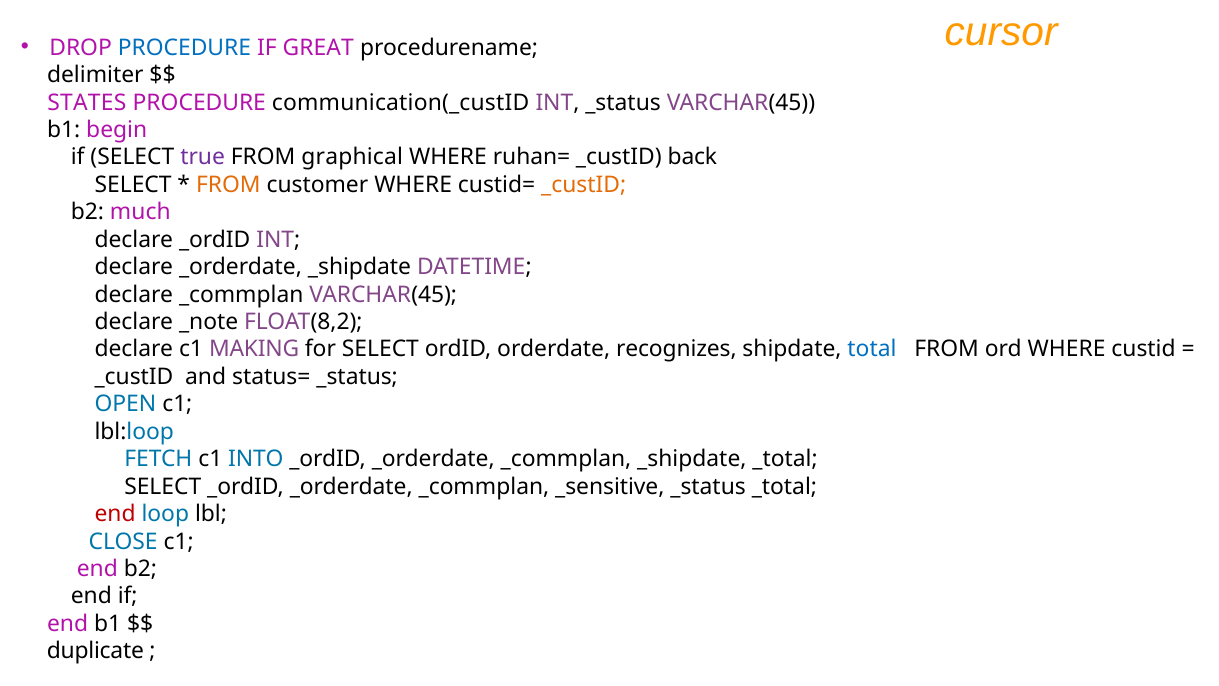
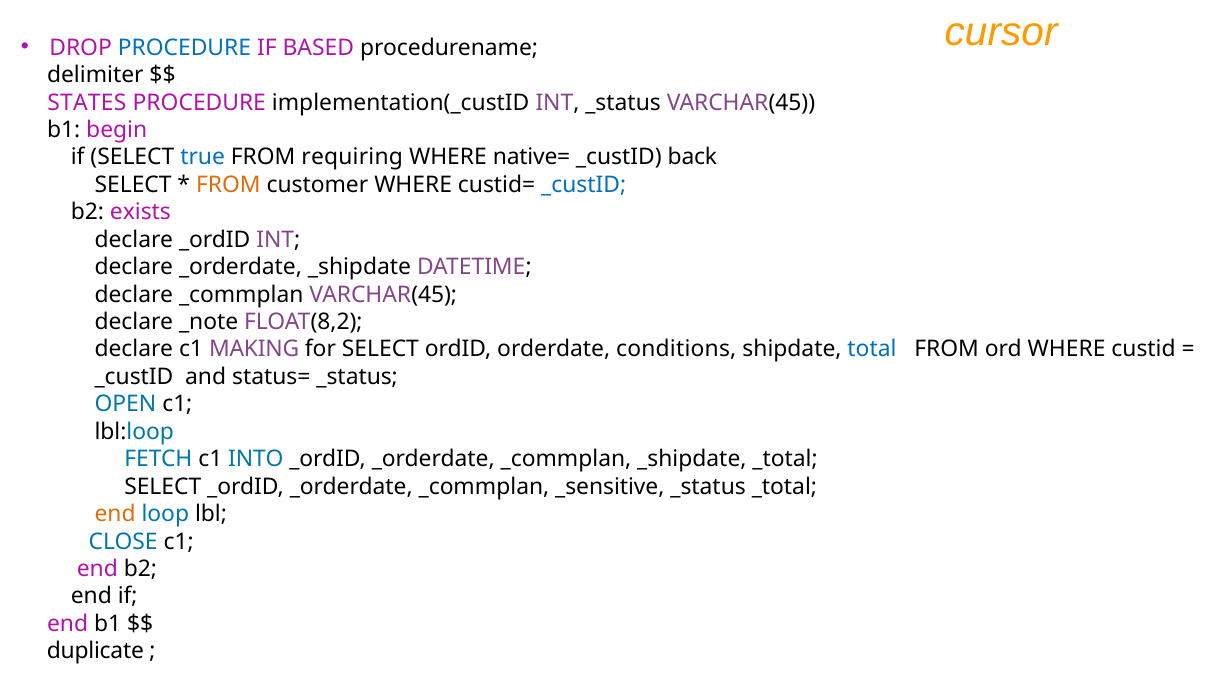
GREAT: GREAT -> BASED
communication(_custID: communication(_custID -> implementation(_custID
true colour: purple -> blue
graphical: graphical -> requiring
ruhan=: ruhan= -> native=
_custID at (584, 185) colour: orange -> blue
much: much -> exists
recognizes: recognizes -> conditions
end at (115, 514) colour: red -> orange
